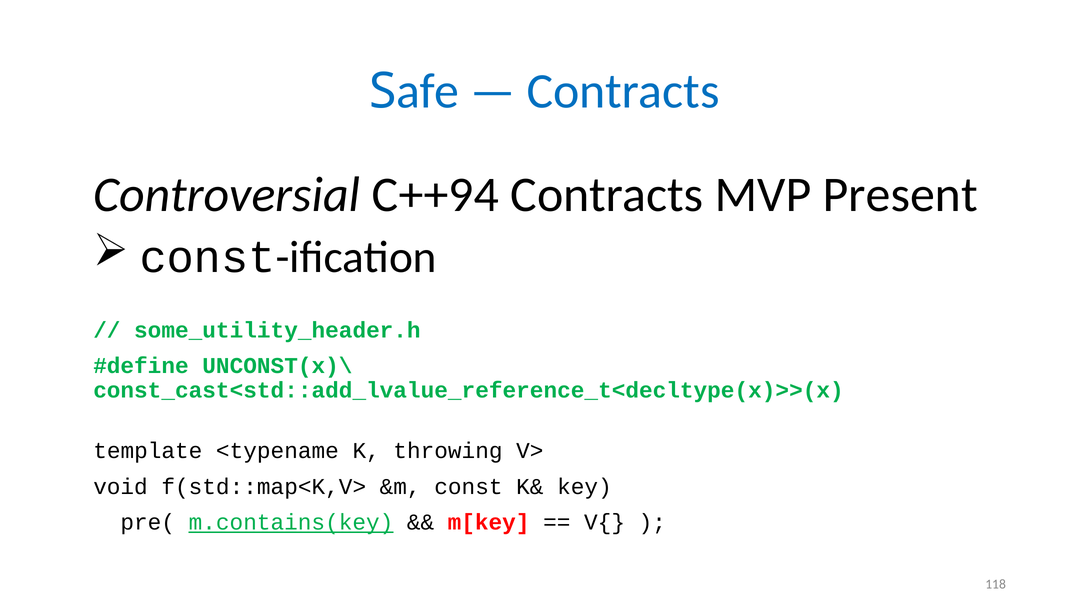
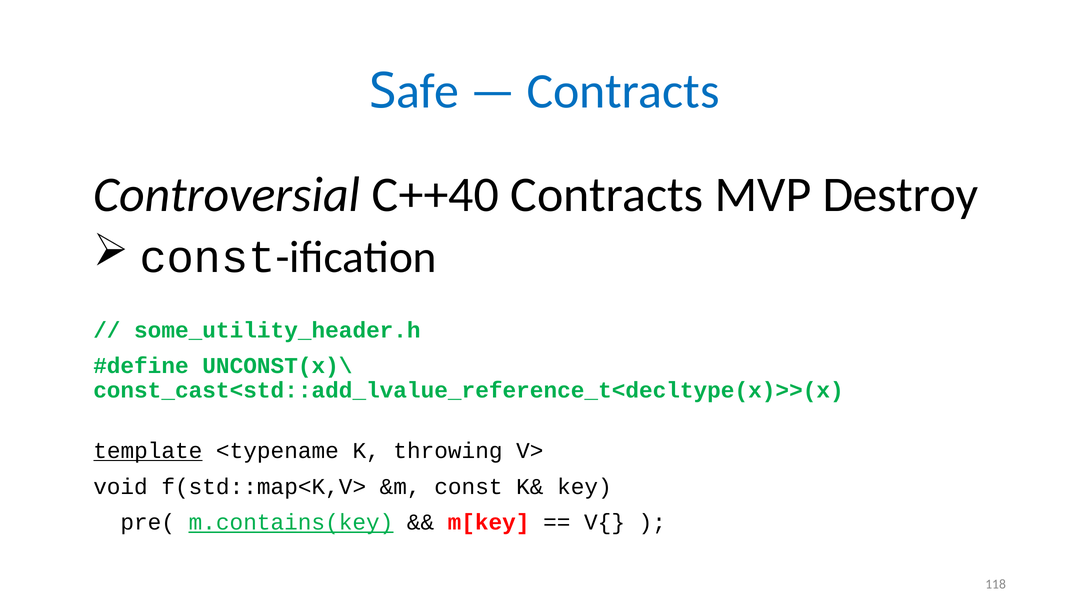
C++94: C++94 -> C++40
Present: Present -> Destroy
template underline: none -> present
